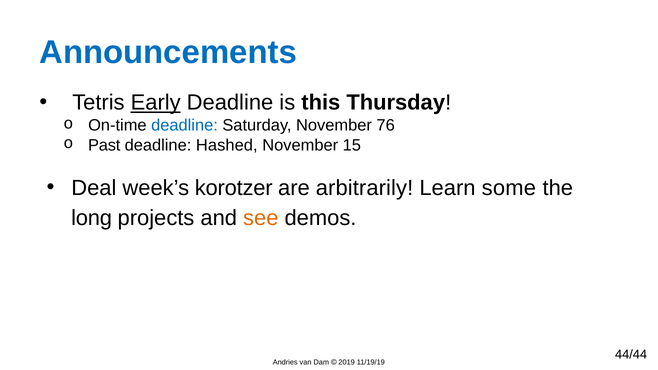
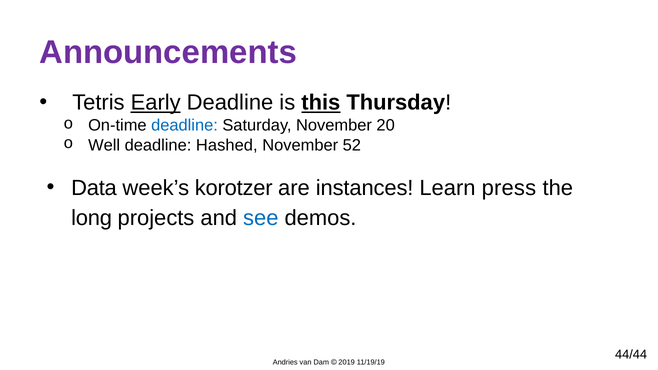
Announcements colour: blue -> purple
this underline: none -> present
76: 76 -> 20
Past: Past -> Well
15: 15 -> 52
Deal: Deal -> Data
arbitrarily: arbitrarily -> instances
some: some -> press
see colour: orange -> blue
